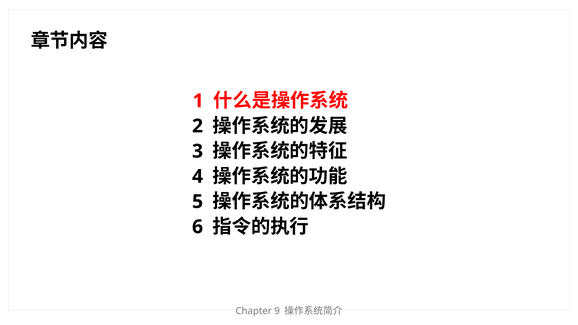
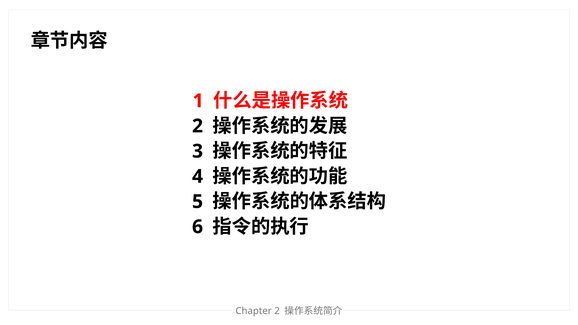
Chapter 9: 9 -> 2
